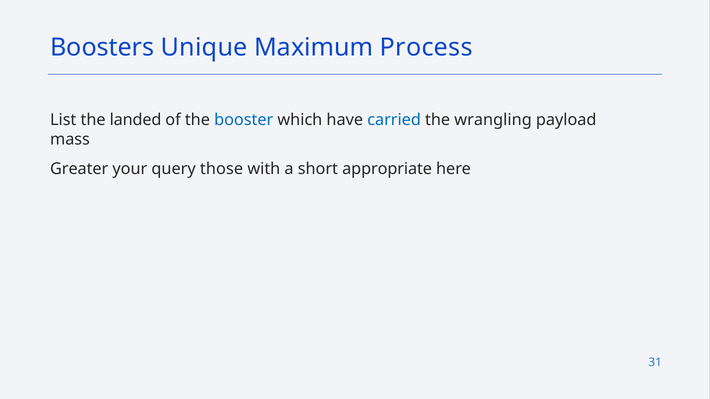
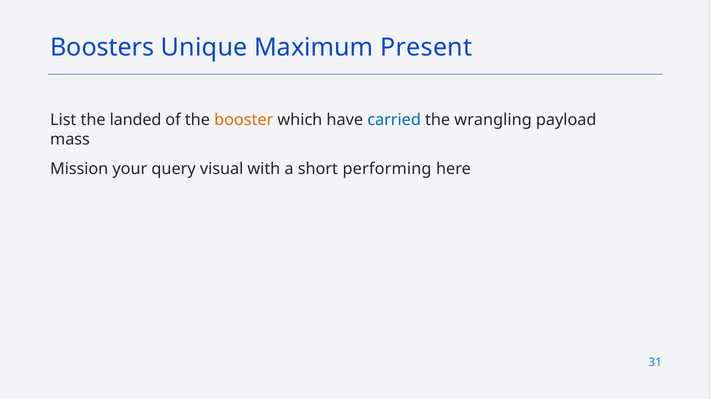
Process: Process -> Present
booster colour: blue -> orange
Greater: Greater -> Mission
those: those -> visual
appropriate: appropriate -> performing
